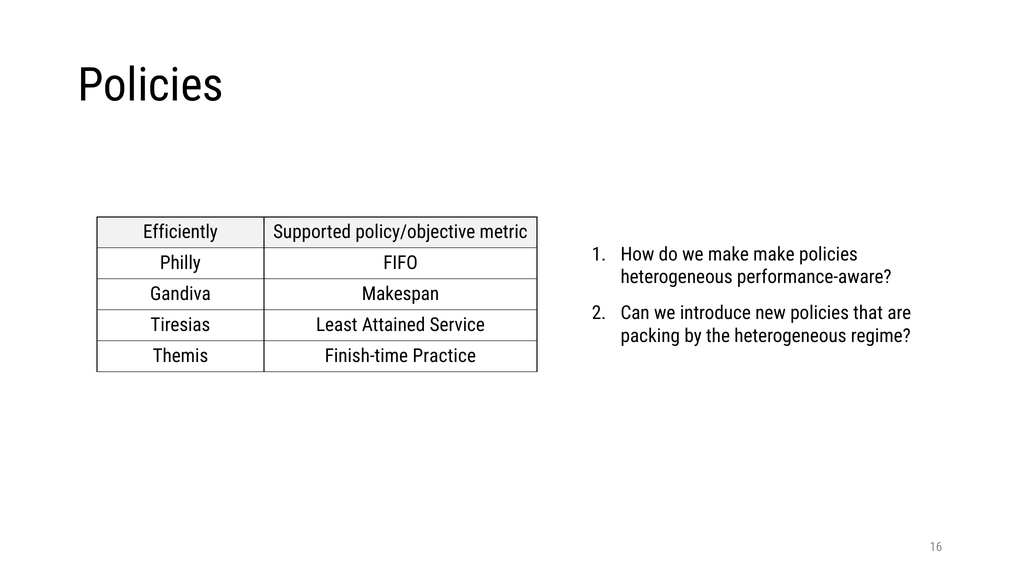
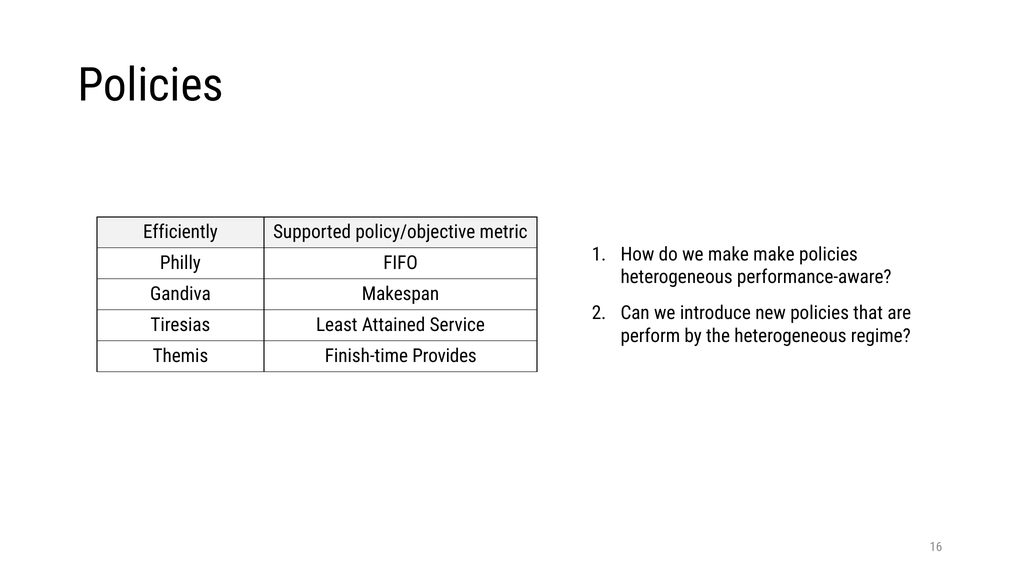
packing: packing -> perform
Practice: Practice -> Provides
